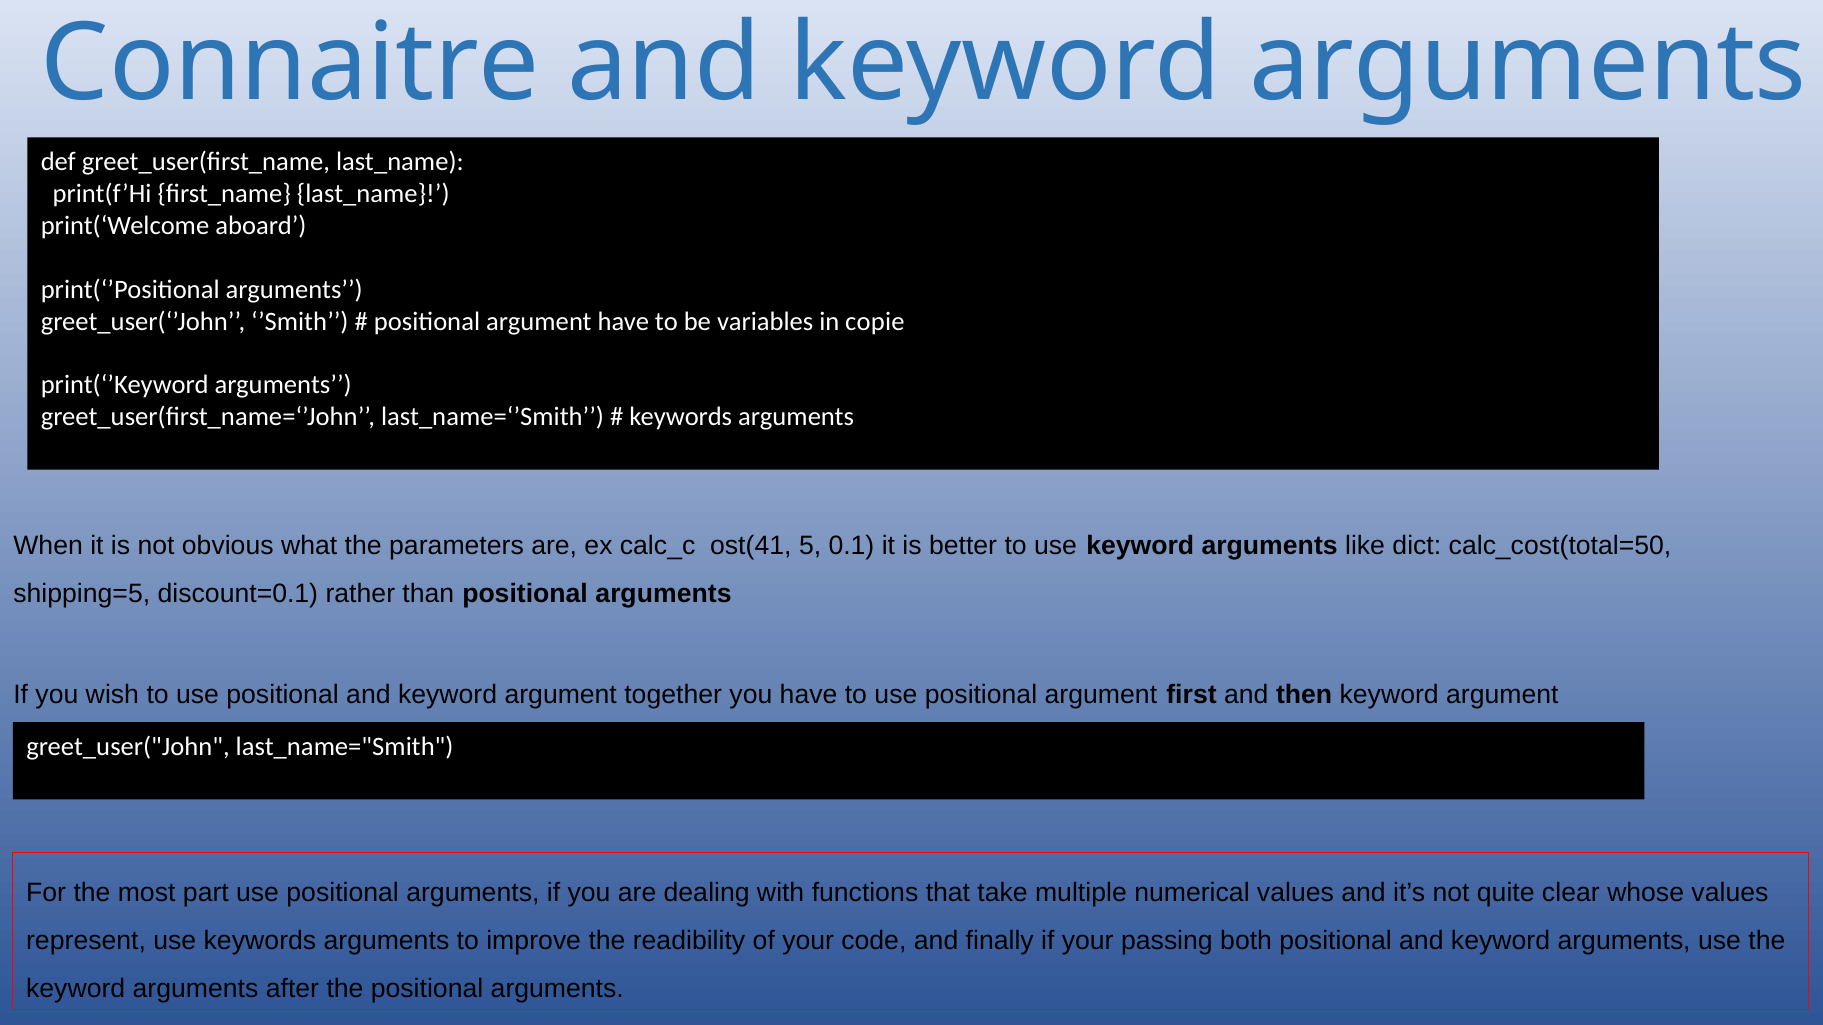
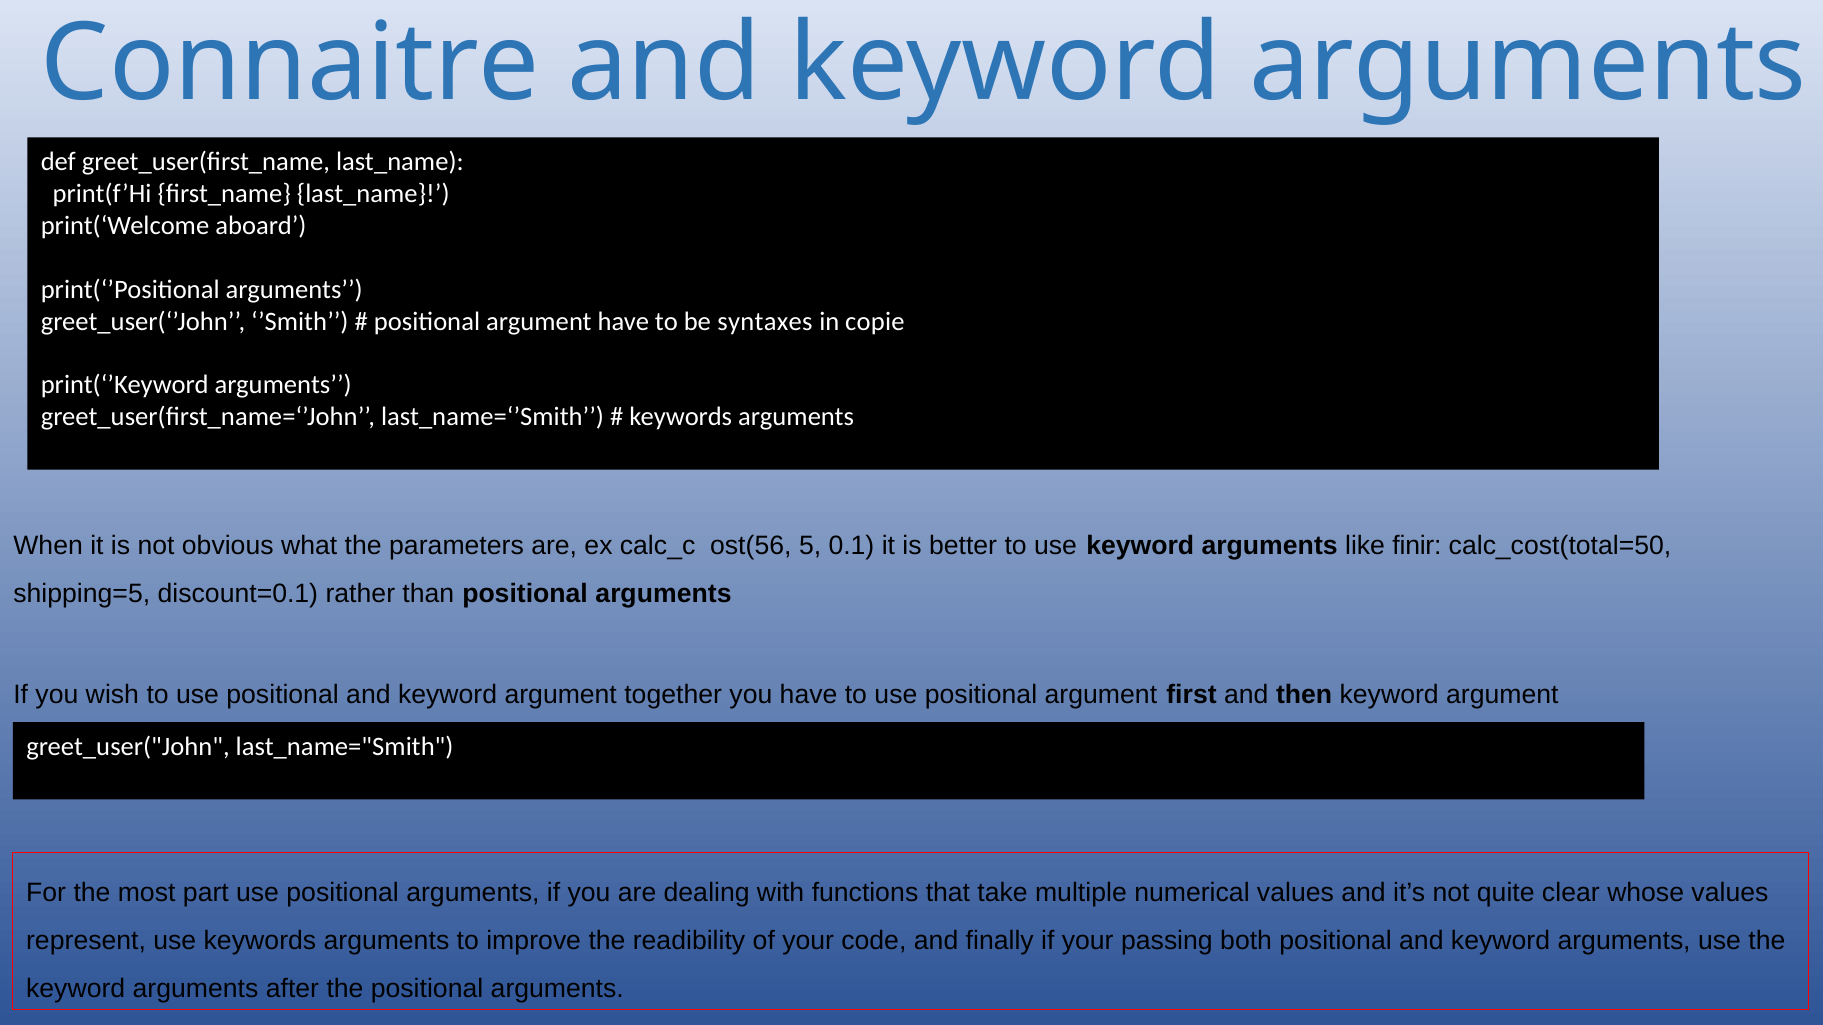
variables: variables -> syntaxes
ost(41: ost(41 -> ost(56
dict: dict -> finir
